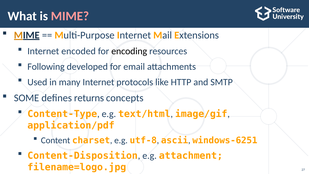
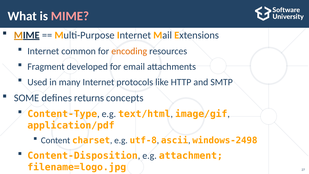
encoded: encoded -> common
encoding colour: black -> orange
Following: Following -> Fragment
windows-6251: windows-6251 -> windows-2498
